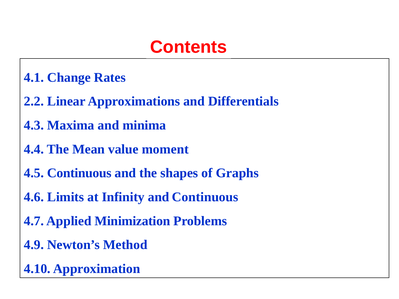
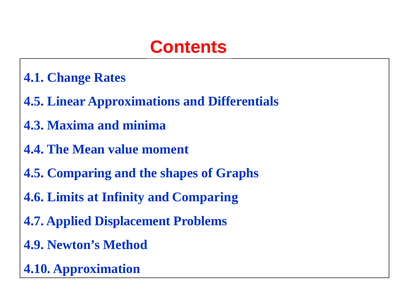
2.2 at (34, 101): 2.2 -> 4.5
4.5 Continuous: Continuous -> Comparing
and Continuous: Continuous -> Comparing
Minimization: Minimization -> Displacement
